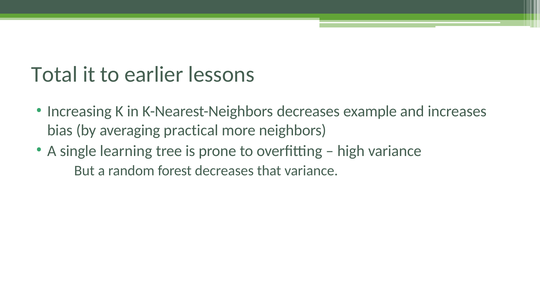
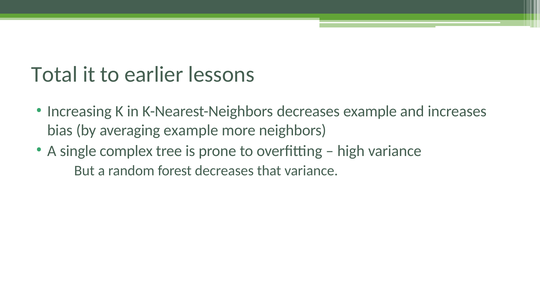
averaging practical: practical -> example
learning: learning -> complex
